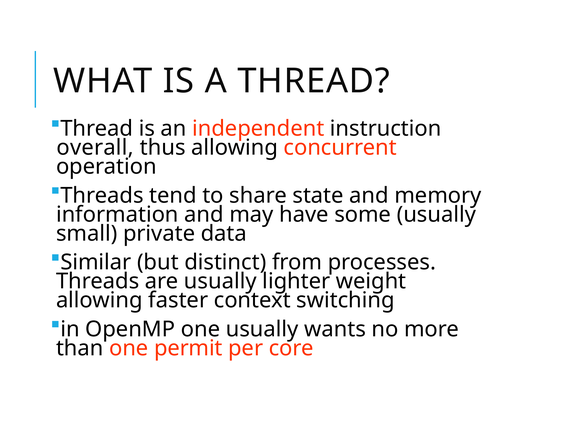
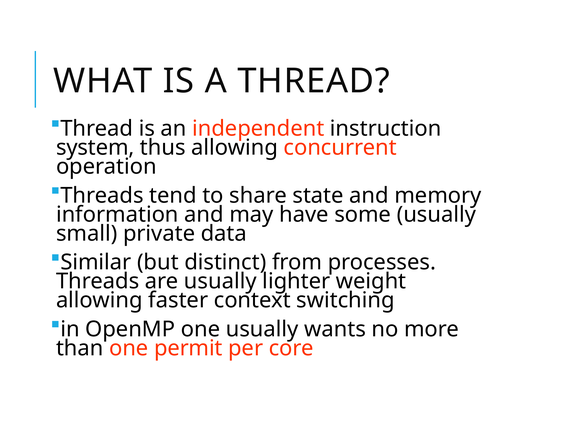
overall: overall -> system
